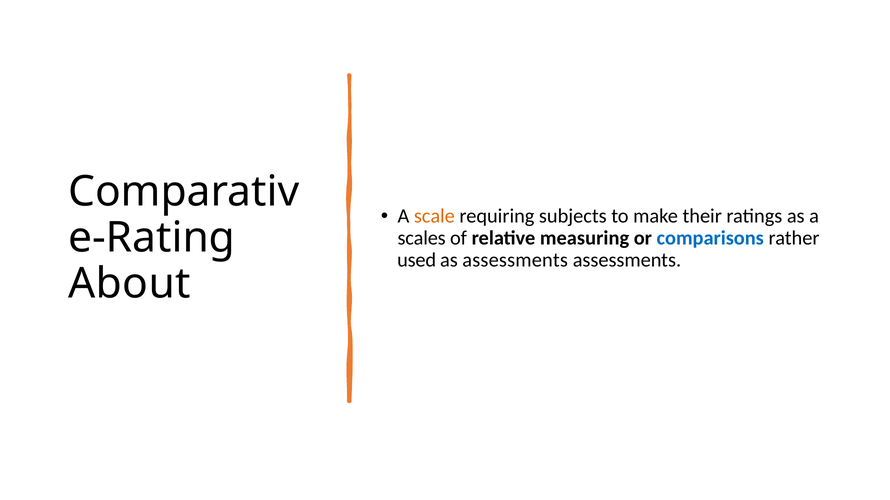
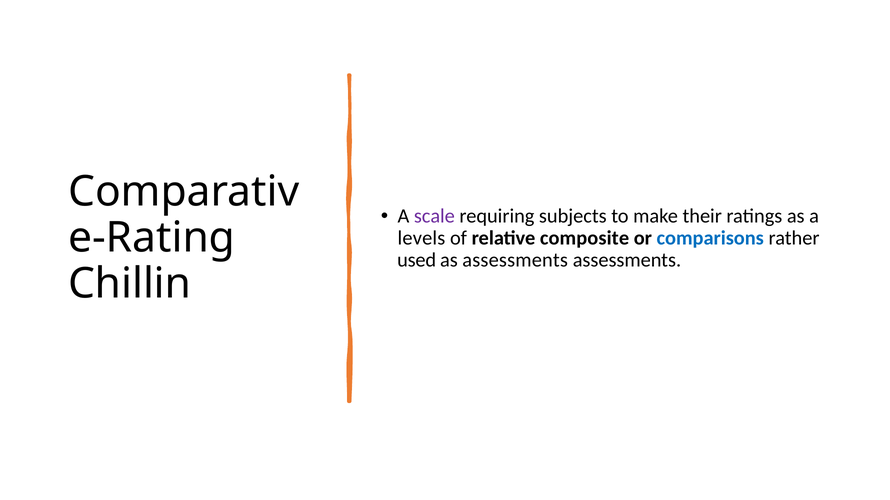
scale colour: orange -> purple
scales: scales -> levels
measuring: measuring -> composite
About: About -> Chillin
